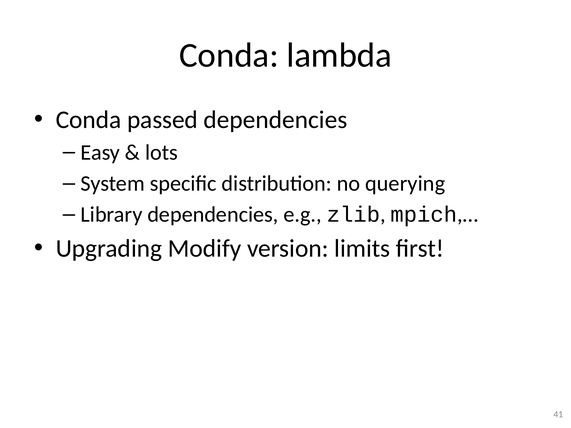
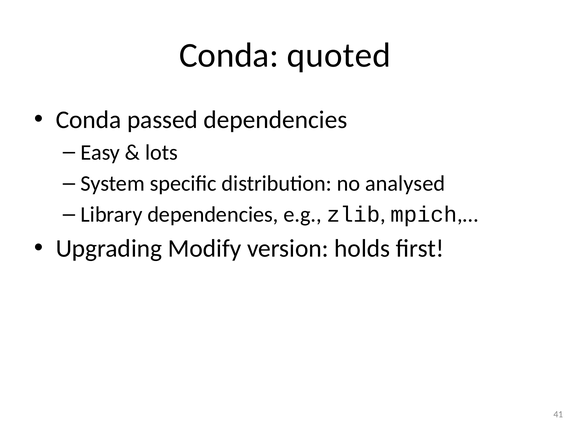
lambda: lambda -> quoted
querying: querying -> analysed
limits: limits -> holds
